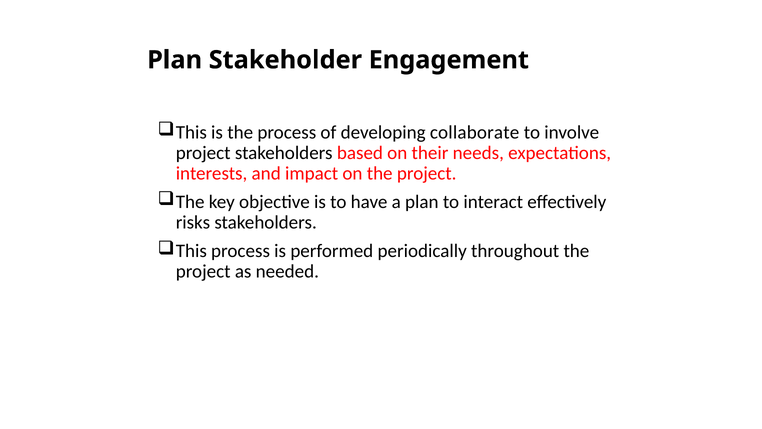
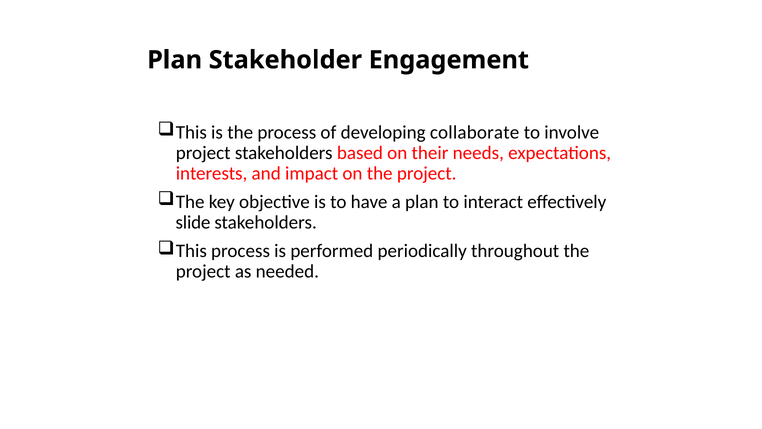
risks: risks -> slide
